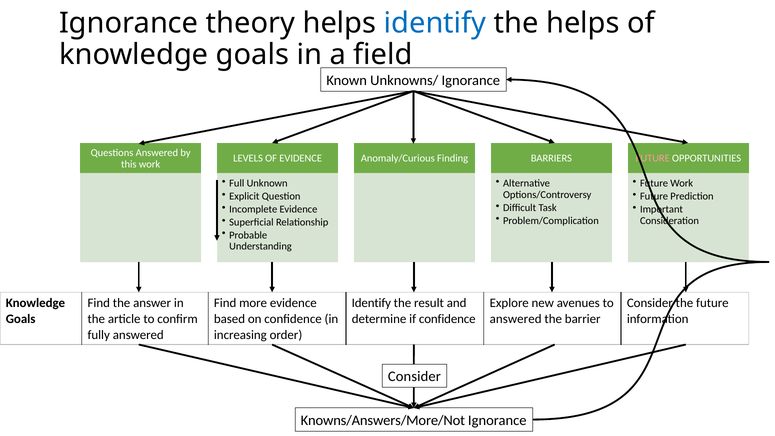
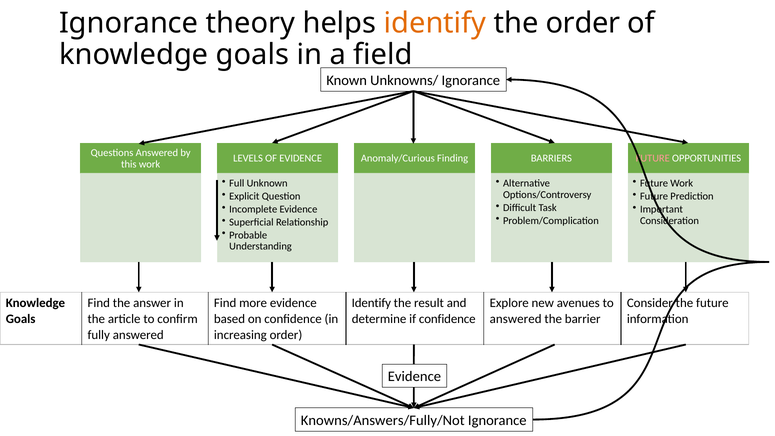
identify at (435, 23) colour: blue -> orange
the helps: helps -> order
Consider at (414, 377): Consider -> Evidence
Knowns/Answers/More/Not: Knowns/Answers/More/Not -> Knowns/Answers/Fully/Not
